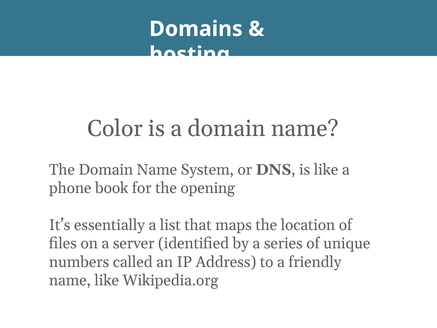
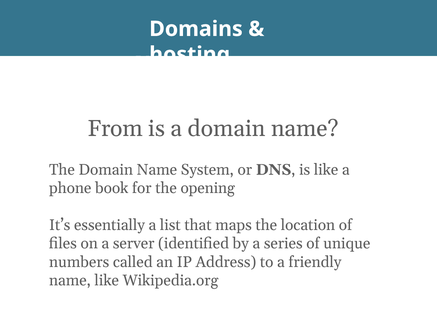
Color: Color -> From
